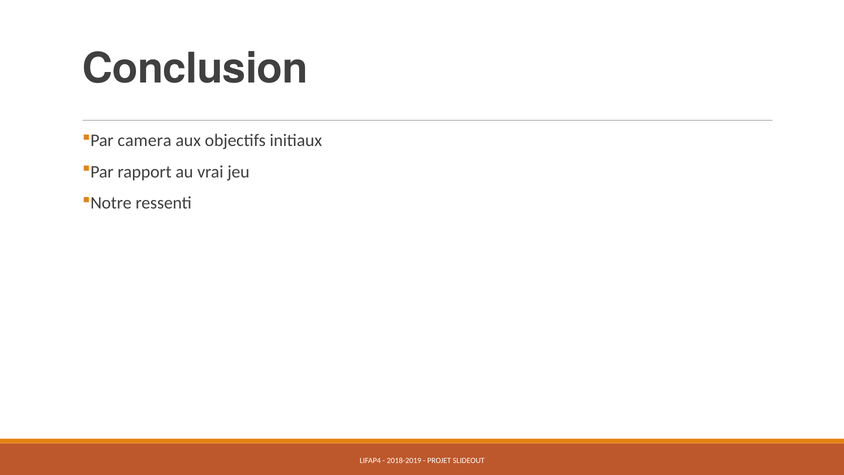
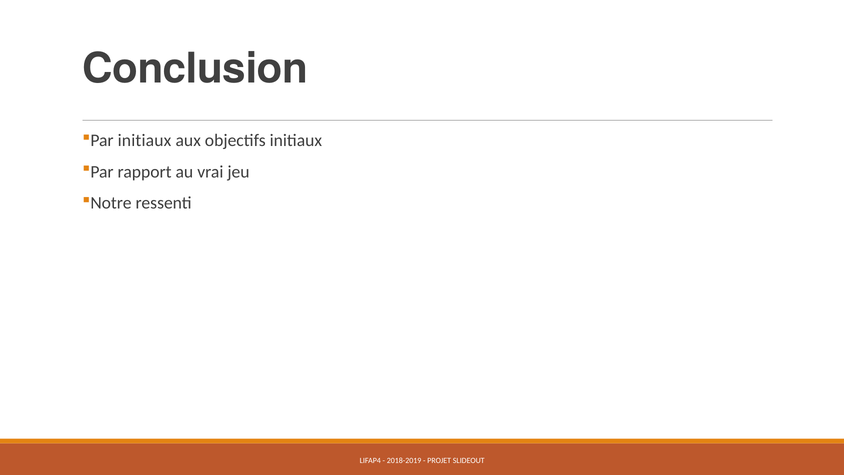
Par camera: camera -> initiaux
